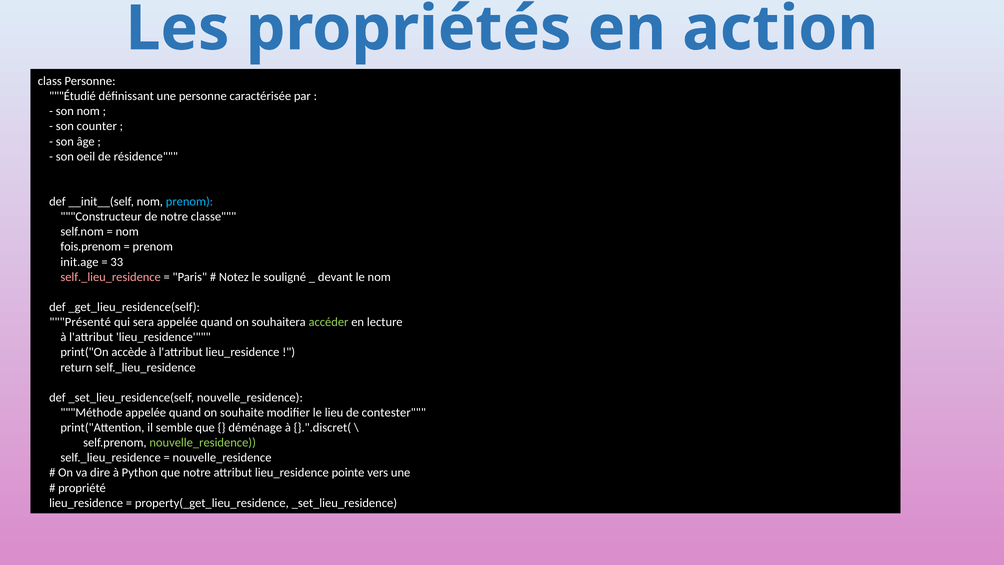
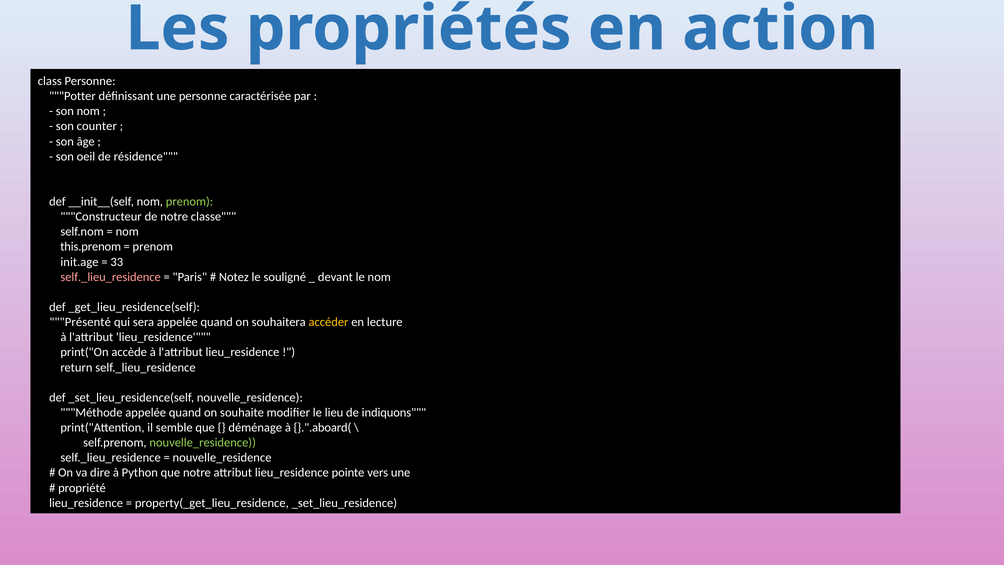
Étudié: Étudié -> Potter
prenom at (189, 202) colour: light blue -> light green
fois.prenom: fois.prenom -> this.prenom
accéder colour: light green -> yellow
contester: contester -> indiquons
}.".discret(: }.".discret( -> }.".aboard(
